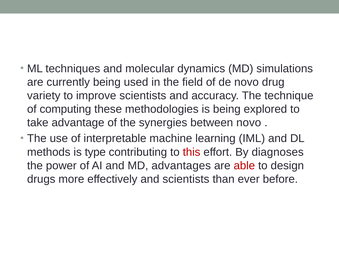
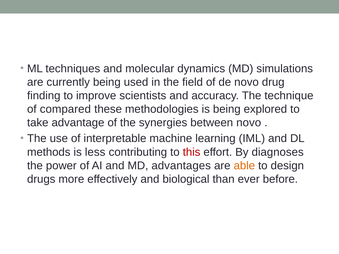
variety: variety -> finding
computing: computing -> compared
type: type -> less
able colour: red -> orange
and scientists: scientists -> biological
